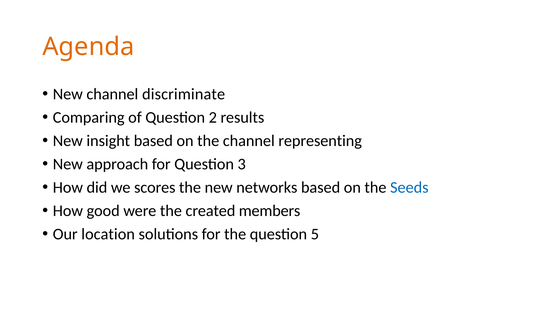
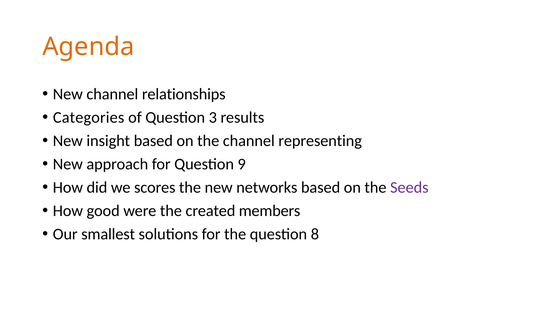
discriminate: discriminate -> relationships
Comparing: Comparing -> Categories
2: 2 -> 3
3: 3 -> 9
Seeds colour: blue -> purple
location: location -> smallest
5: 5 -> 8
